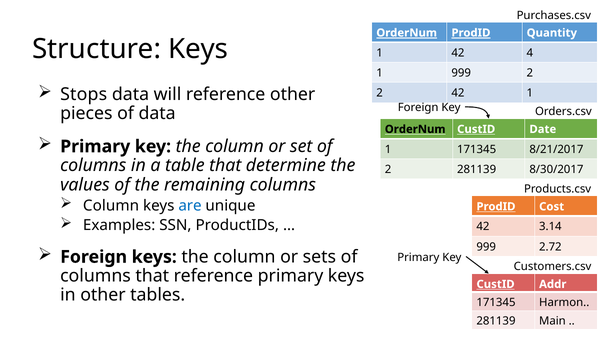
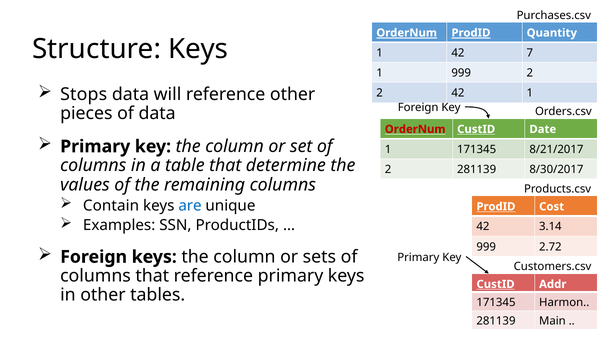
4: 4 -> 7
OrderNum at (415, 129) colour: black -> red
Column at (111, 206): Column -> Contain
